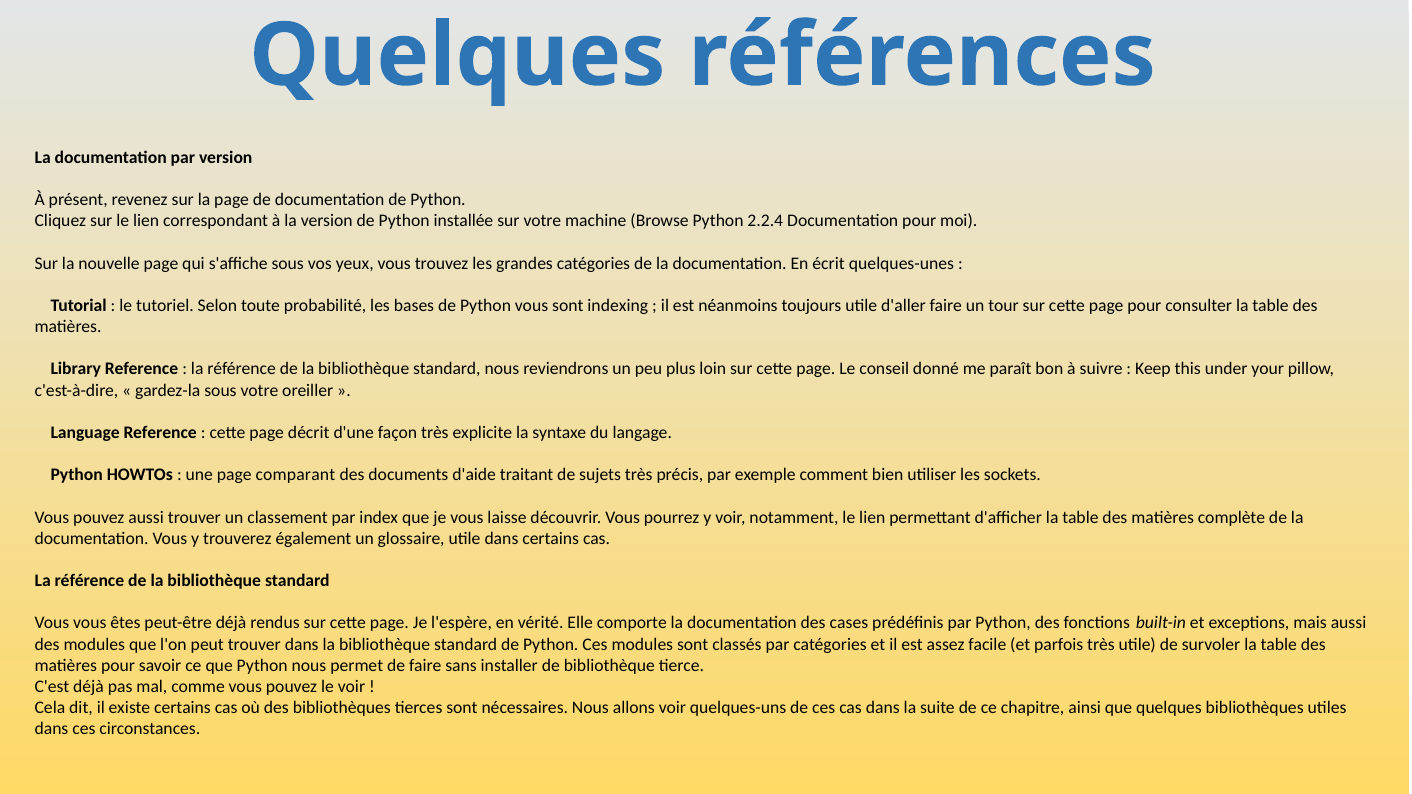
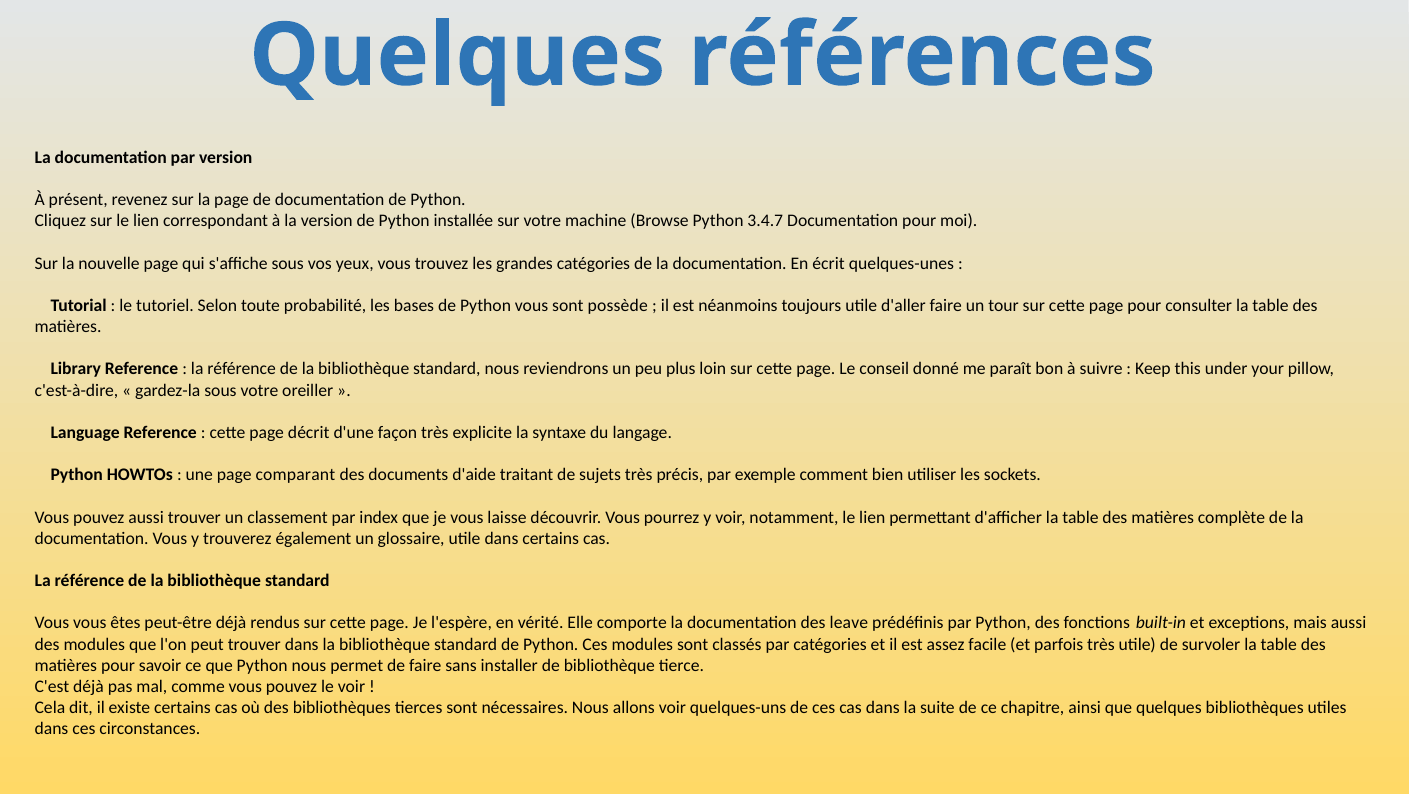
2.2.4: 2.2.4 -> 3.4.7
indexing: indexing -> possède
cases: cases -> leave
